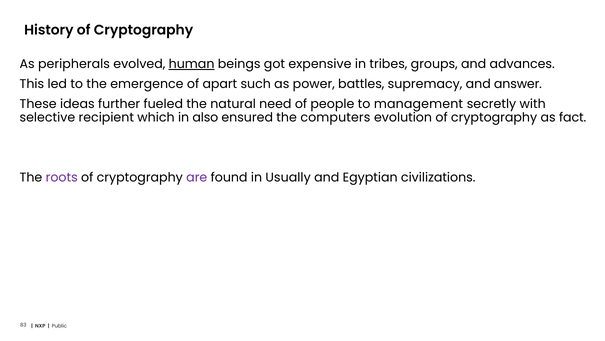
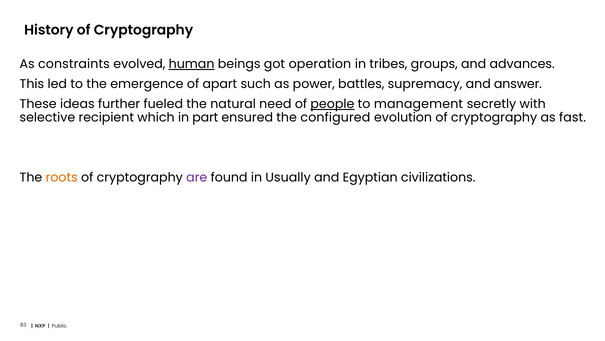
peripherals: peripherals -> constraints
expensive: expensive -> operation
people underline: none -> present
also: also -> part
computers: computers -> configured
fact: fact -> fast
roots colour: purple -> orange
